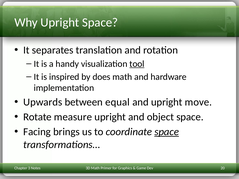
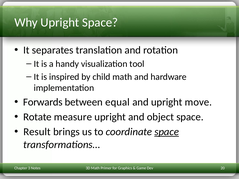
tool underline: present -> none
does: does -> child
Upwards: Upwards -> Forwards
Facing: Facing -> Result
